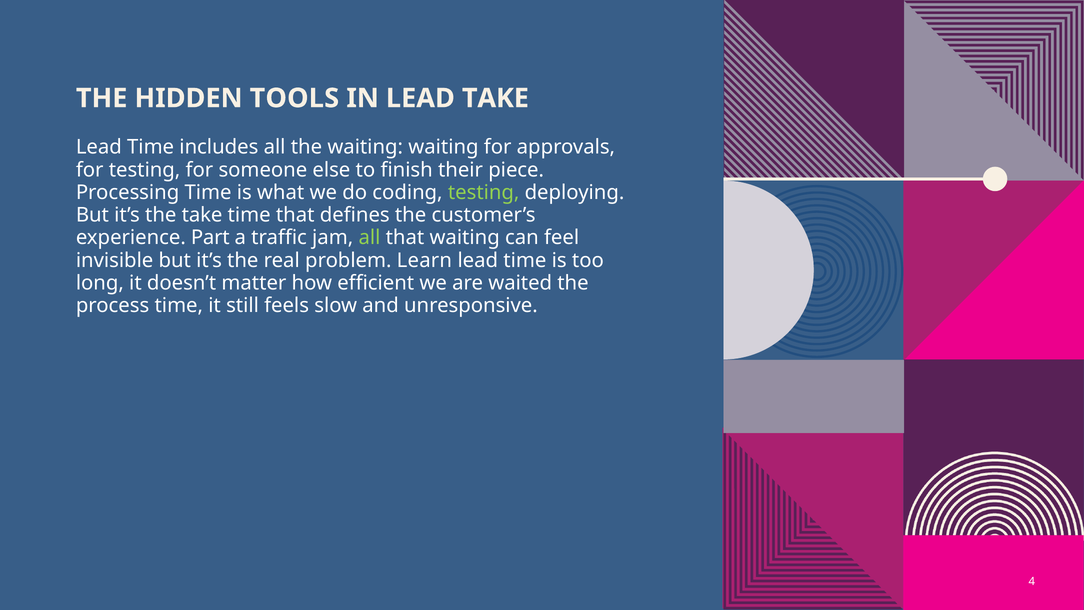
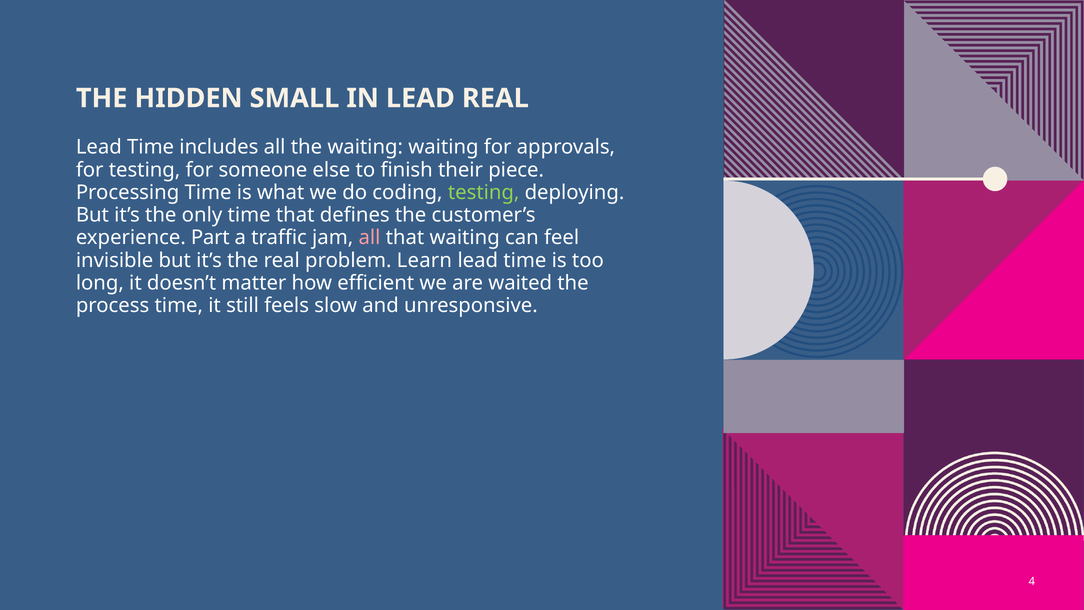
TOOLS: TOOLS -> SMALL
LEAD TAKE: TAKE -> REAL
the take: take -> only
all at (369, 238) colour: light green -> pink
